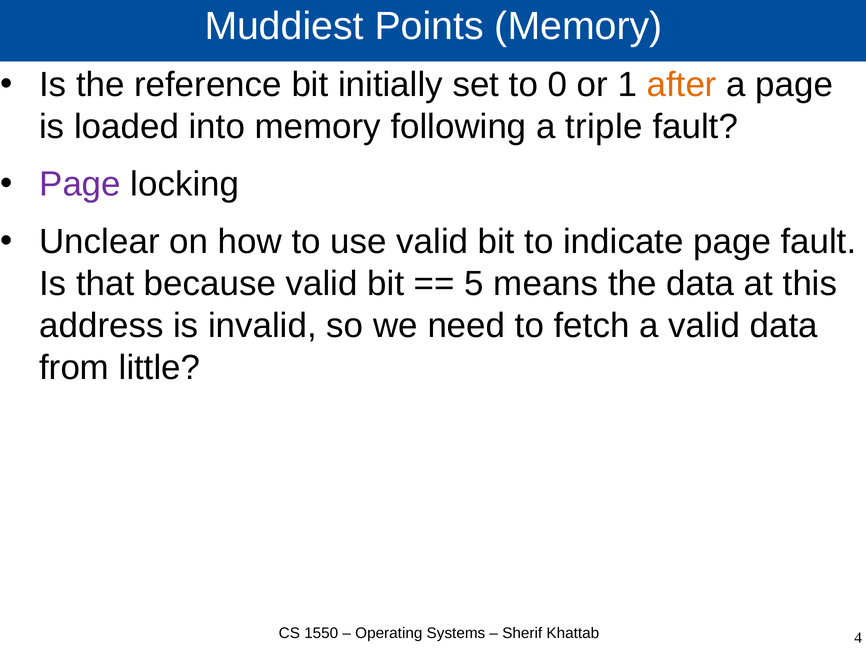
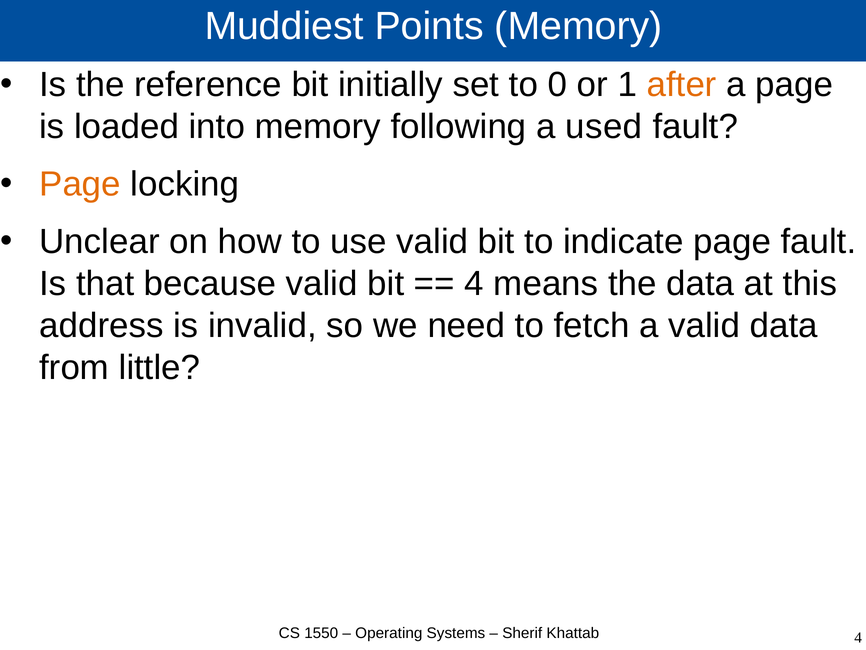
triple: triple -> used
Page at (80, 184) colour: purple -> orange
5 at (474, 284): 5 -> 4
